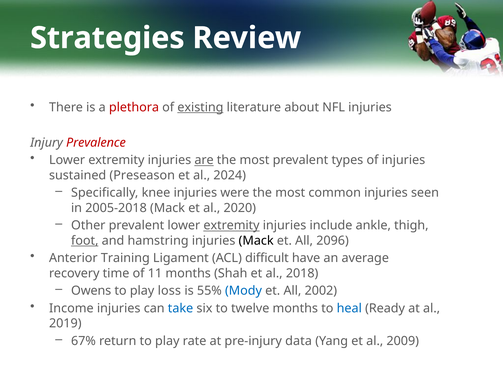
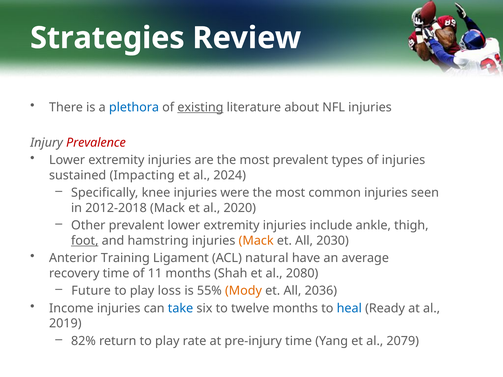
plethora colour: red -> blue
are underline: present -> none
Preseason: Preseason -> Impacting
2005-2018: 2005-2018 -> 2012-2018
extremity at (232, 226) underline: present -> none
Mack at (256, 241) colour: black -> orange
2096: 2096 -> 2030
difficult: difficult -> natural
2018: 2018 -> 2080
Owens: Owens -> Future
Mody colour: blue -> orange
2002: 2002 -> 2036
67%: 67% -> 82%
pre-injury data: data -> time
2009: 2009 -> 2079
